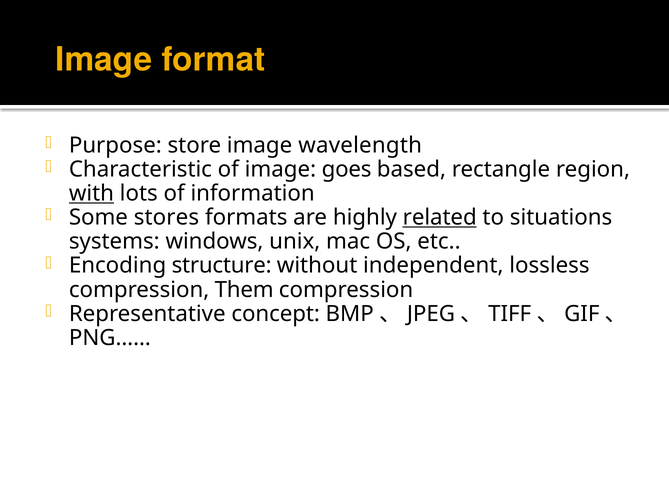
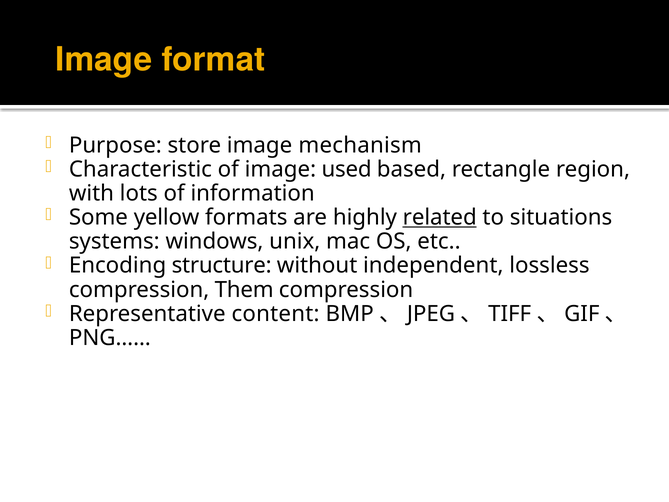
wavelength: wavelength -> mechanism
goes: goes -> used
with underline: present -> none
stores: stores -> yellow
concept: concept -> content
